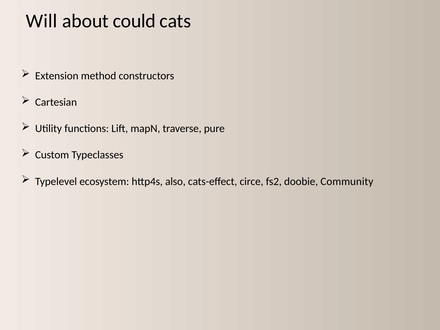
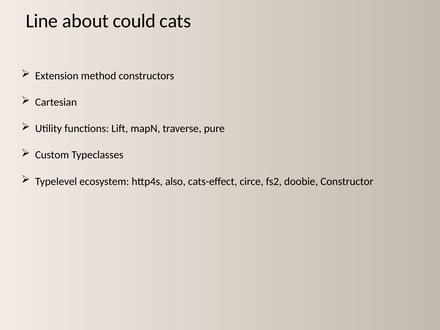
Will: Will -> Line
Community: Community -> Constructor
